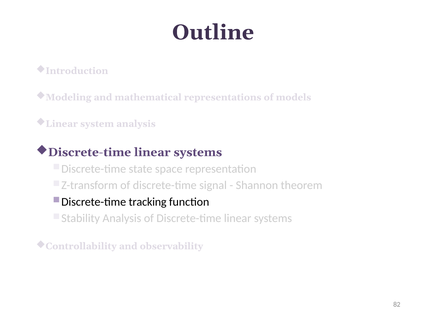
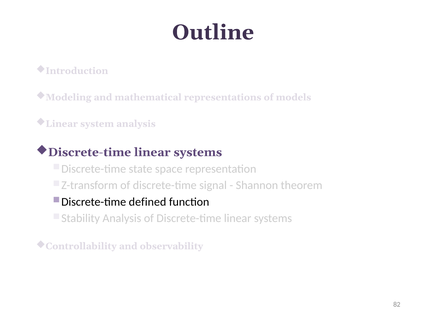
tracking: tracking -> defined
